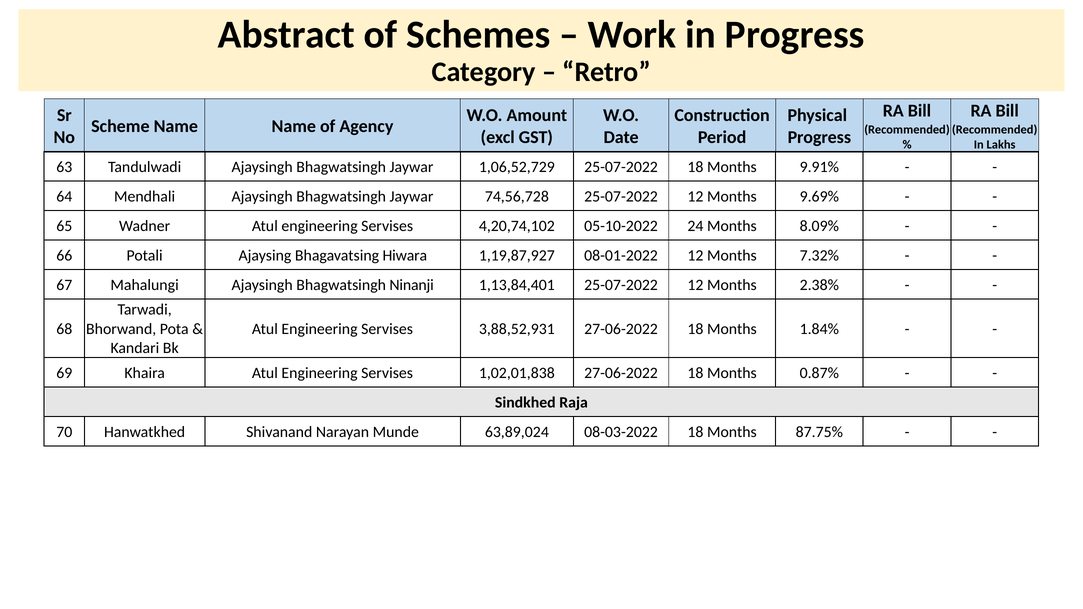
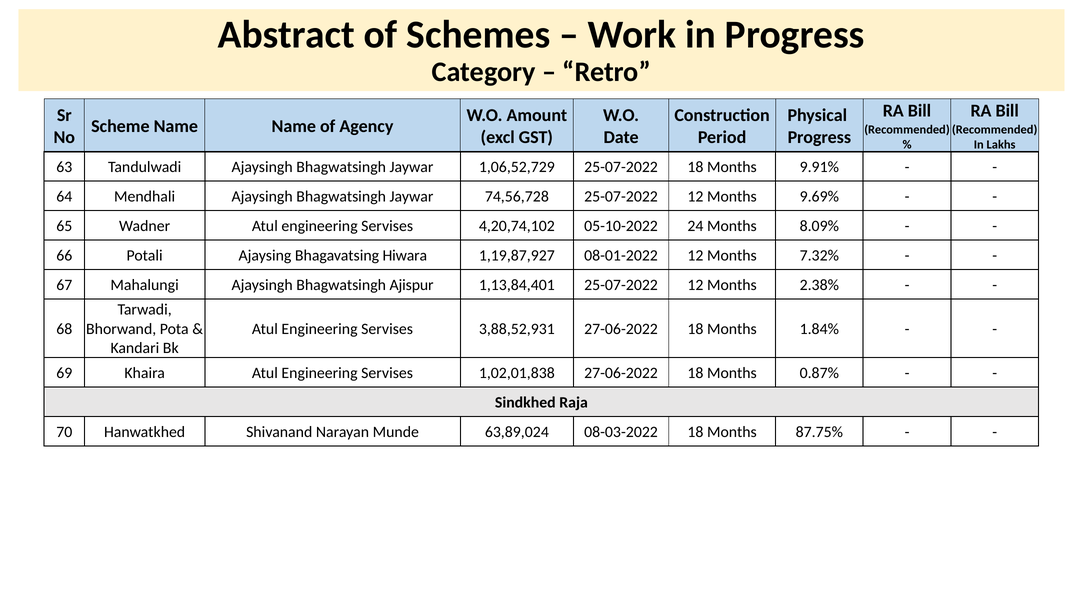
Ninanji: Ninanji -> Ajispur
